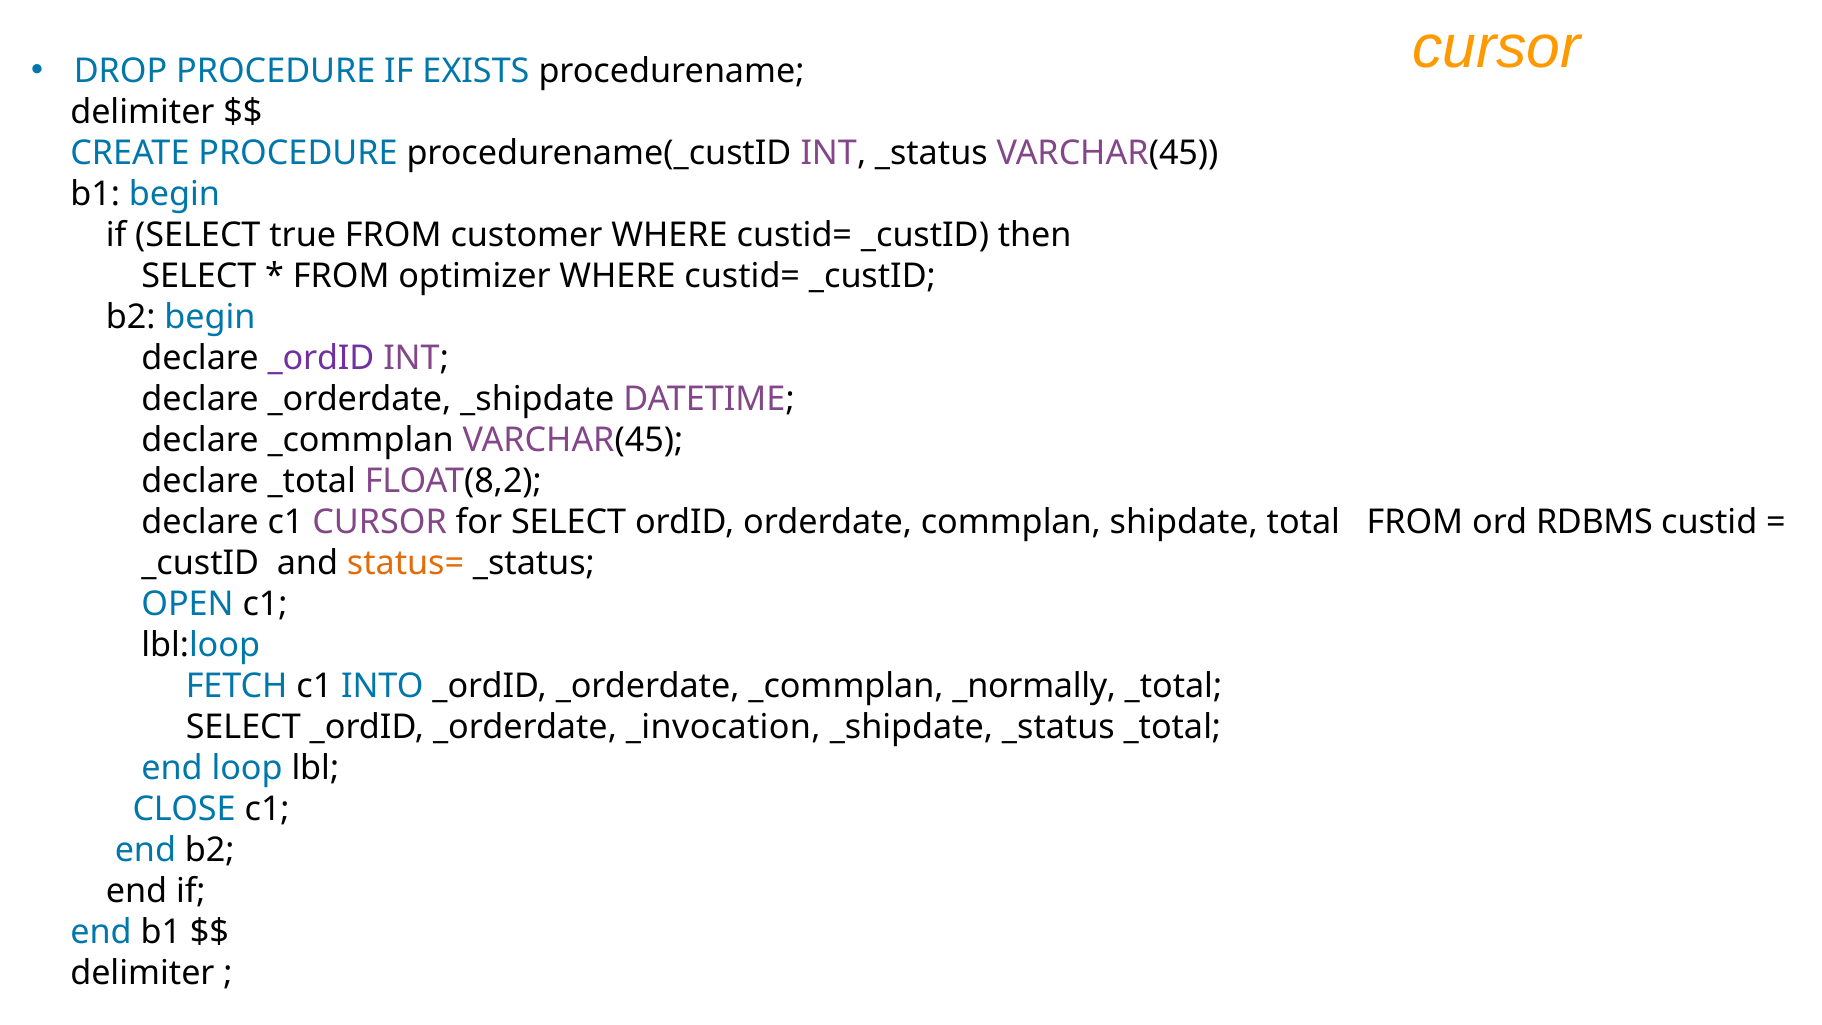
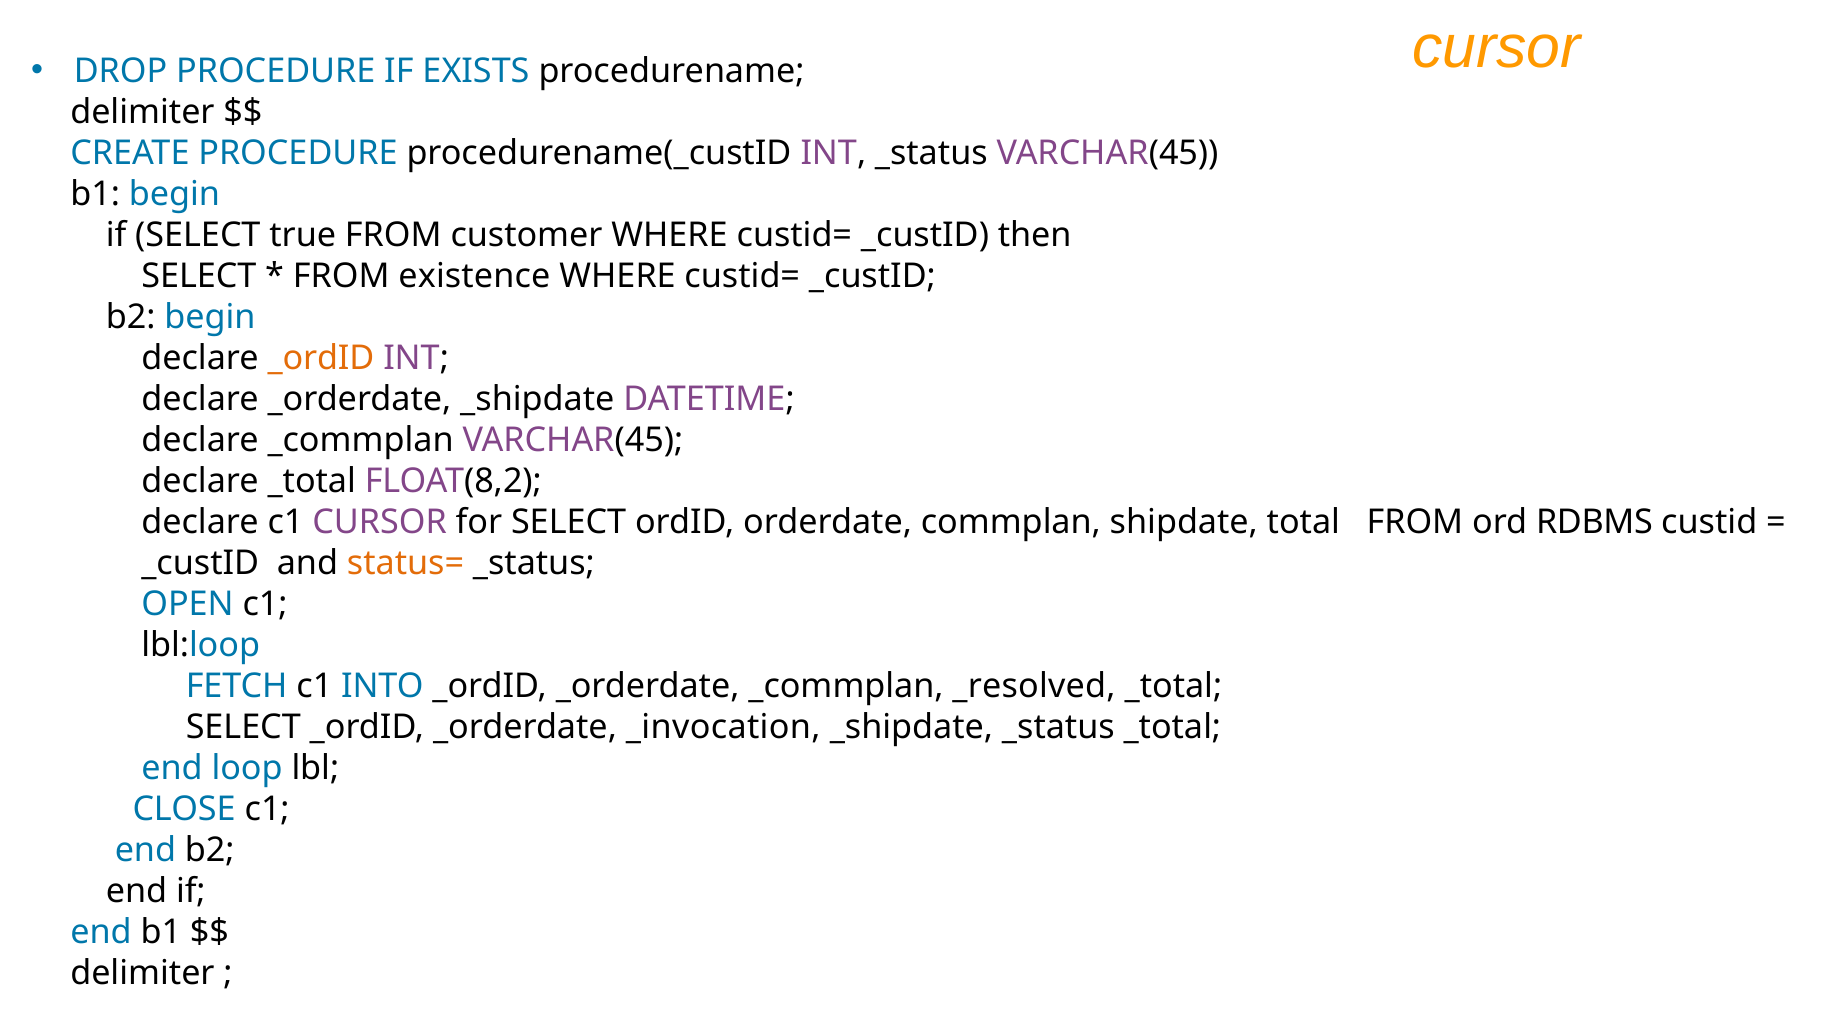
optimizer: optimizer -> existence
_ordID at (321, 358) colour: purple -> orange
_normally: _normally -> _resolved
